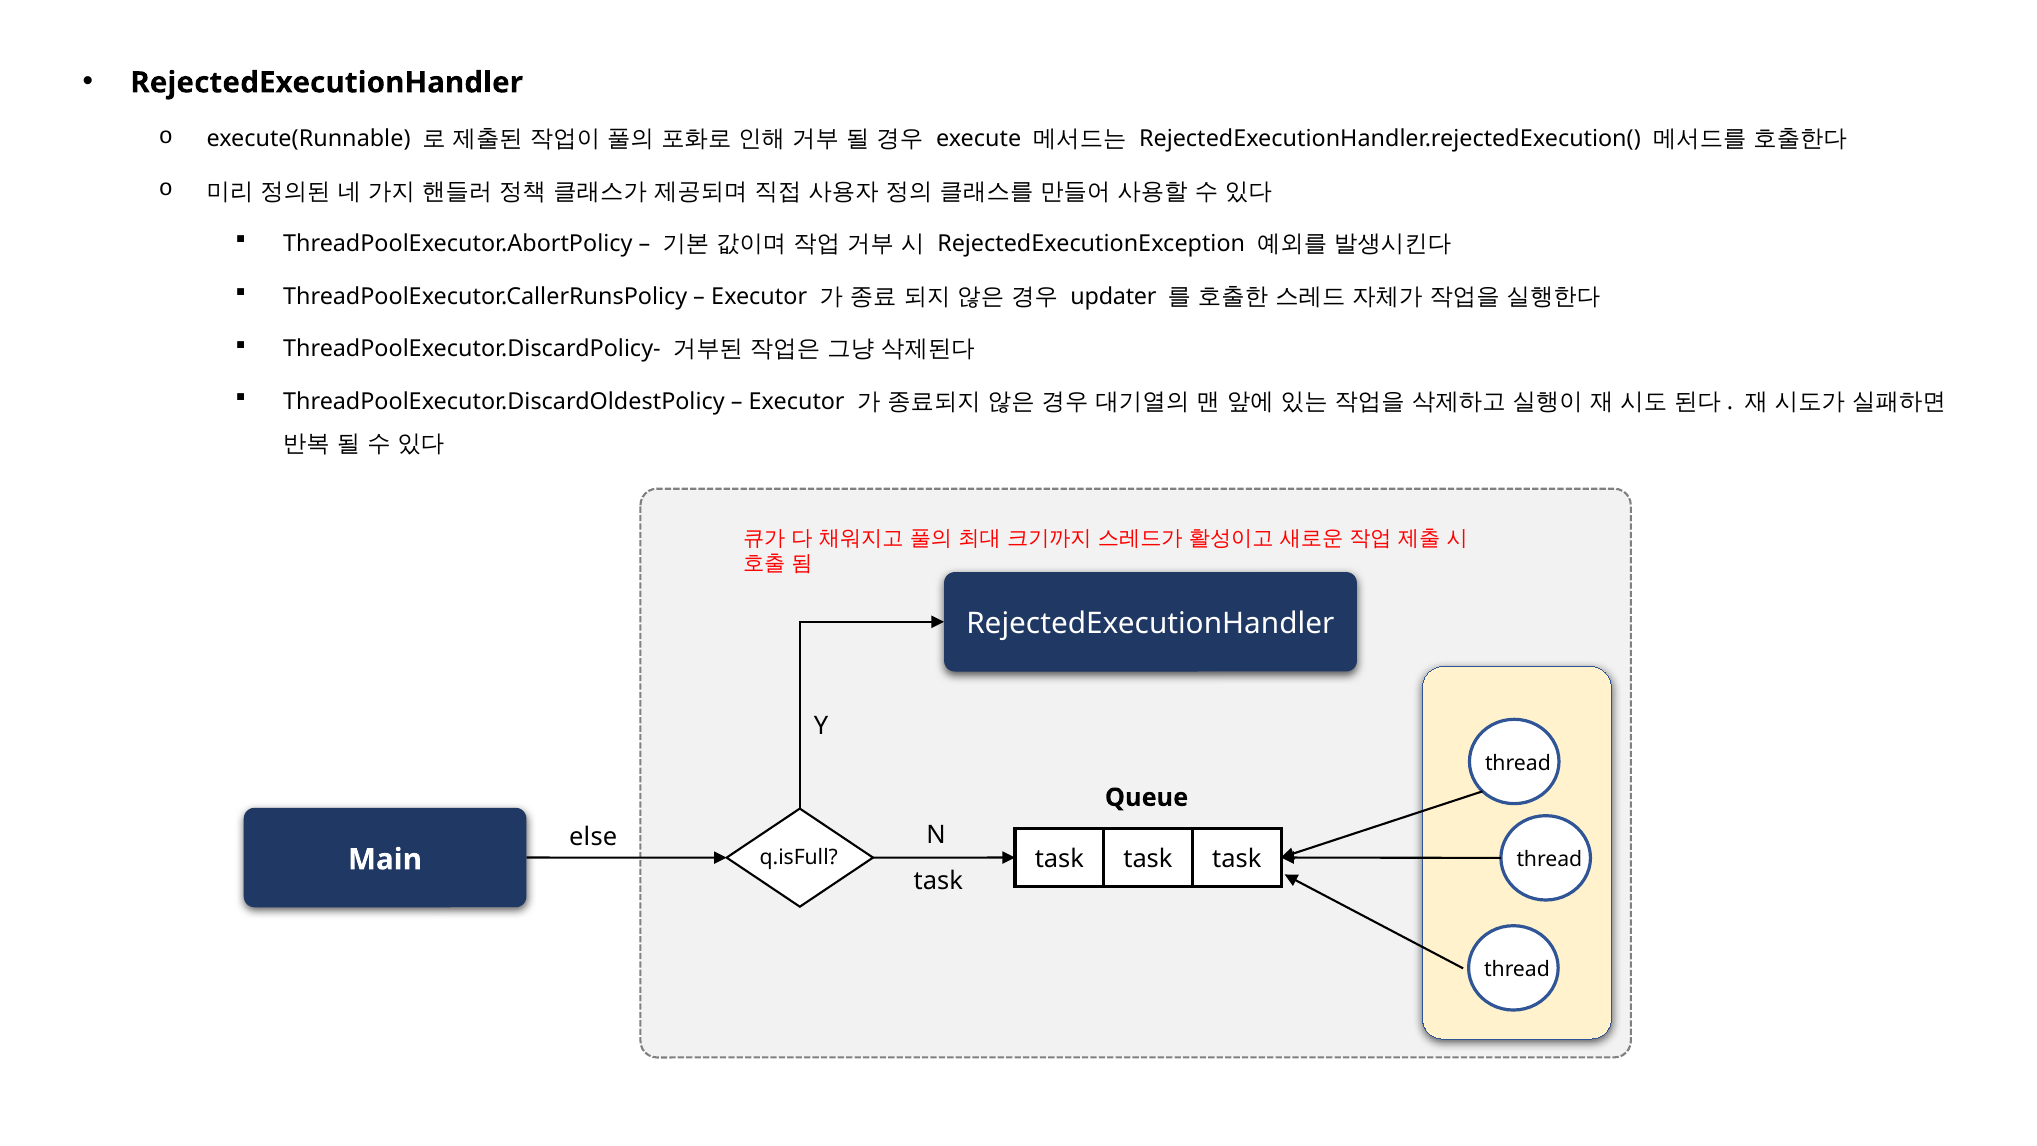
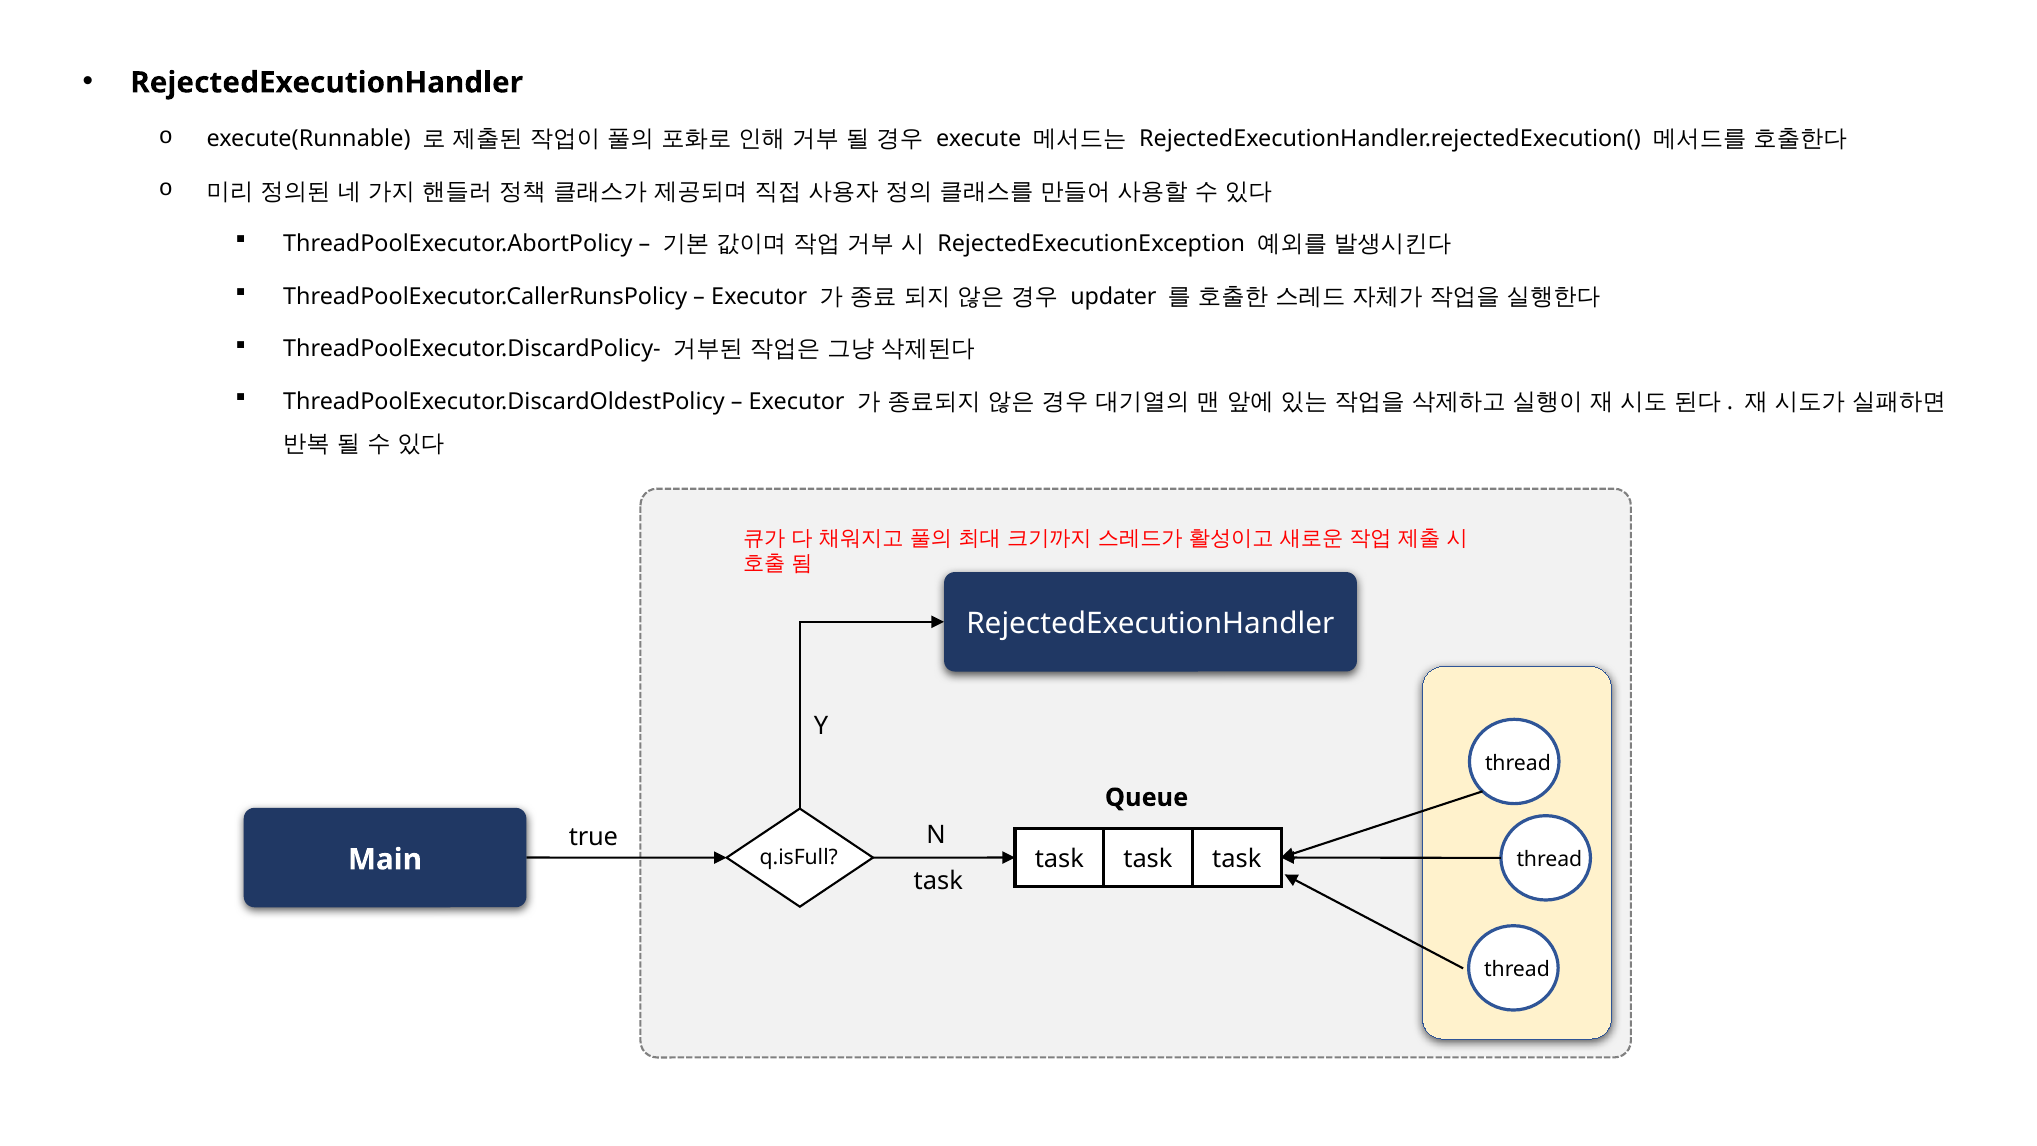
else: else -> true
